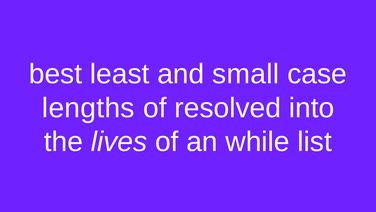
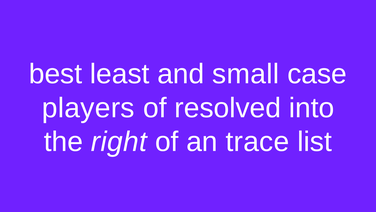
lengths: lengths -> players
lives: lives -> right
while: while -> trace
